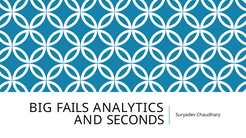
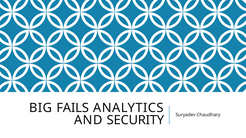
SECONDS: SECONDS -> SECURITY
